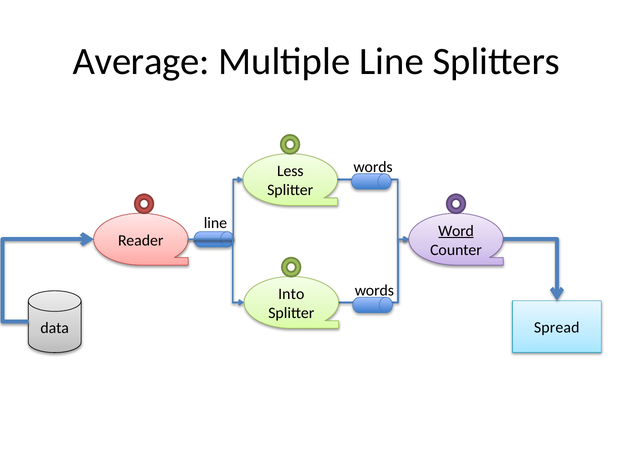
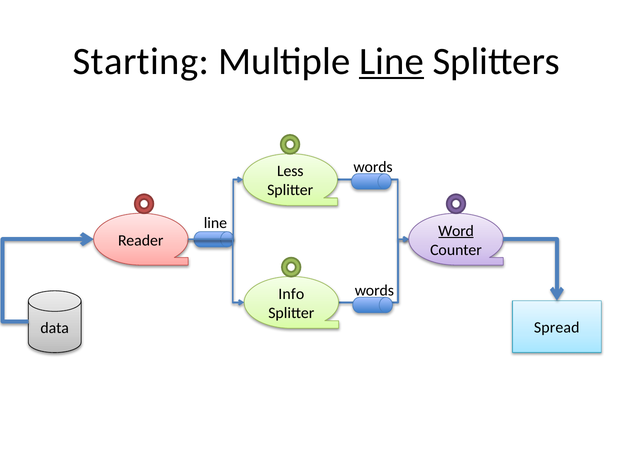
Average: Average -> Starting
Line at (391, 61) underline: none -> present
Into: Into -> Info
